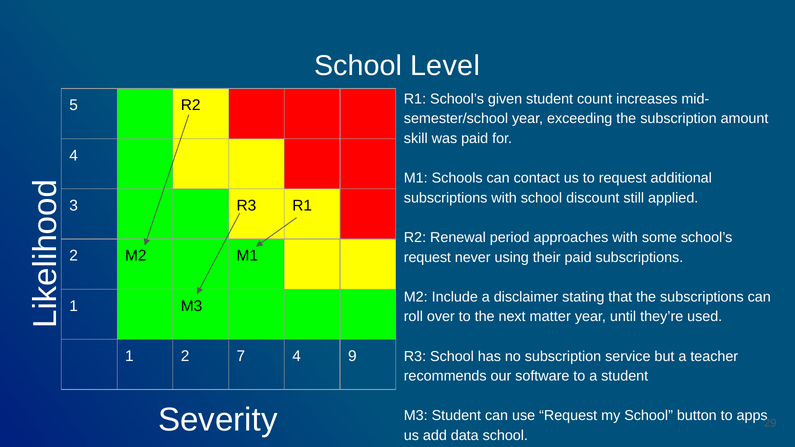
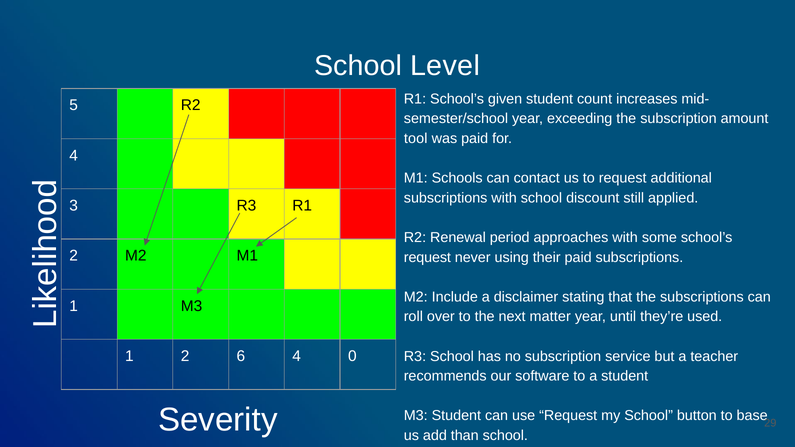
skill: skill -> tool
7: 7 -> 6
9: 9 -> 0
apps: apps -> base
data: data -> than
